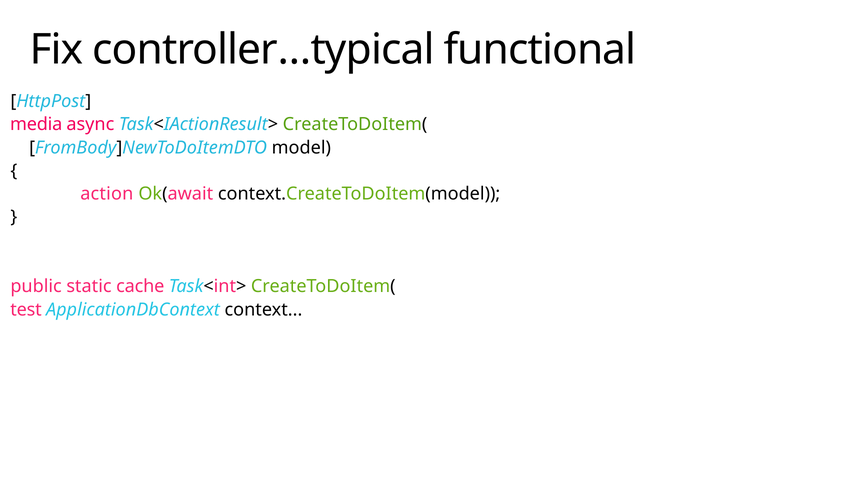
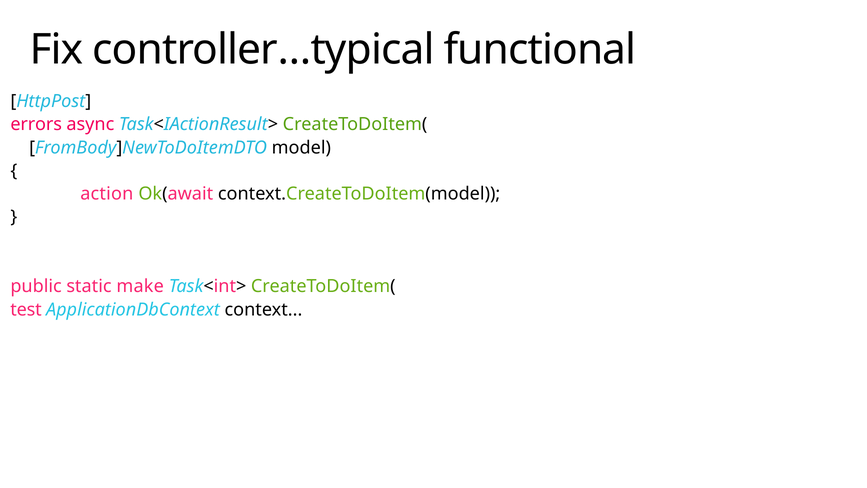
media: media -> errors
cache: cache -> make
